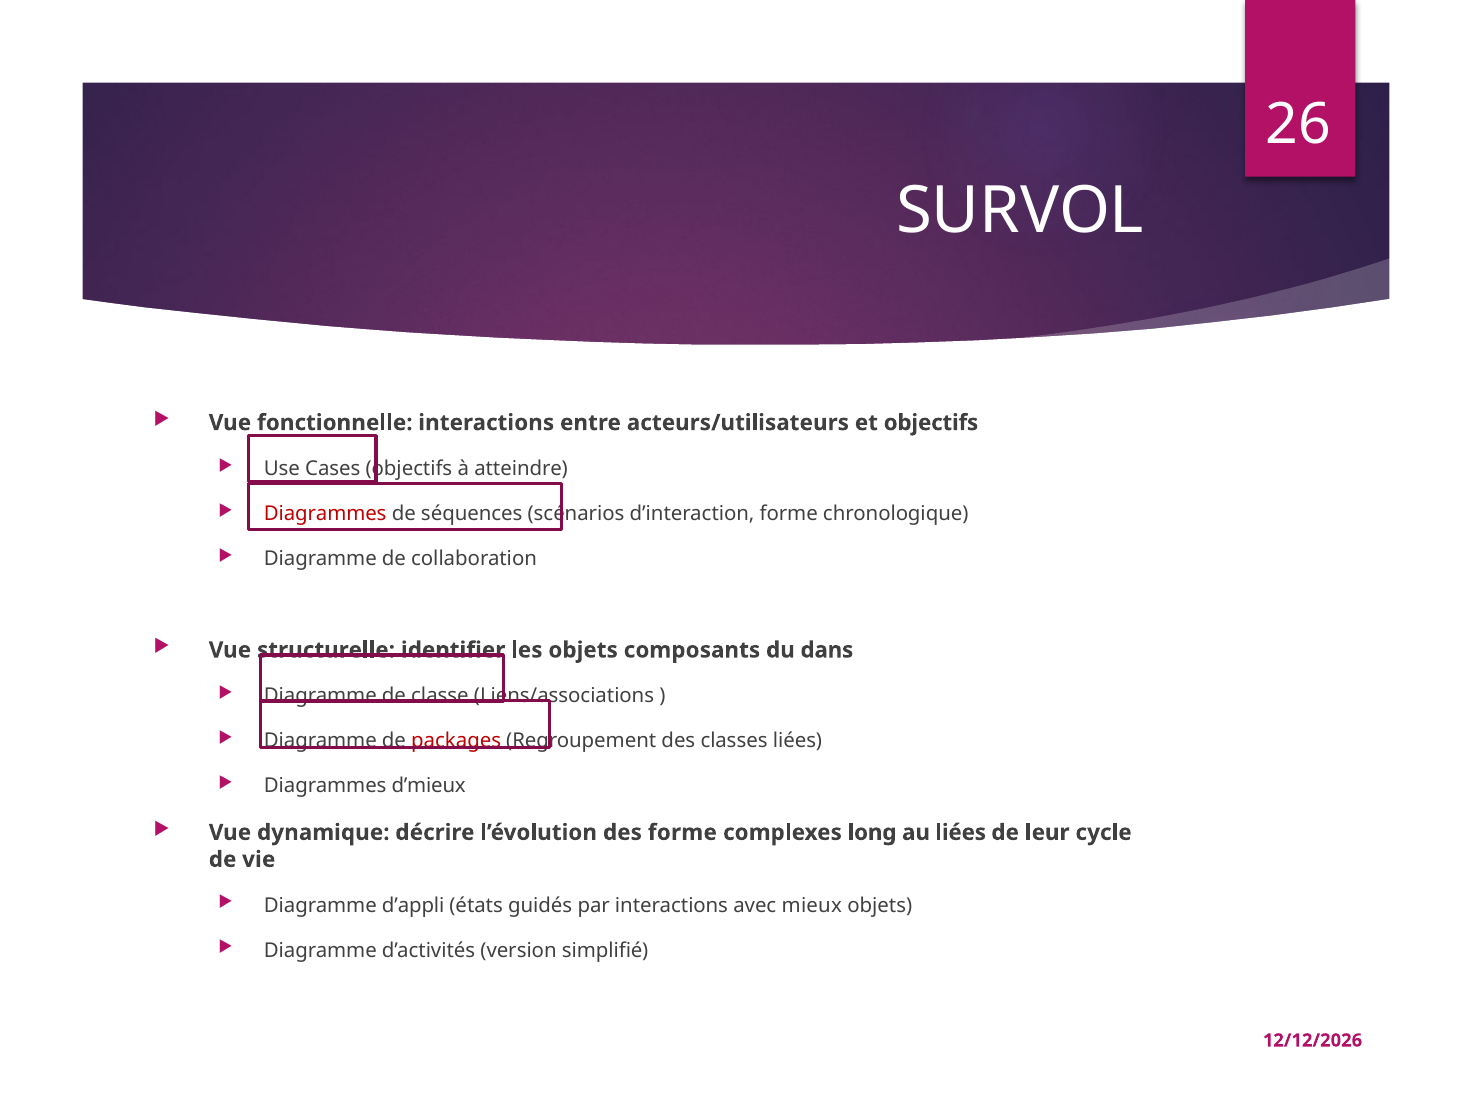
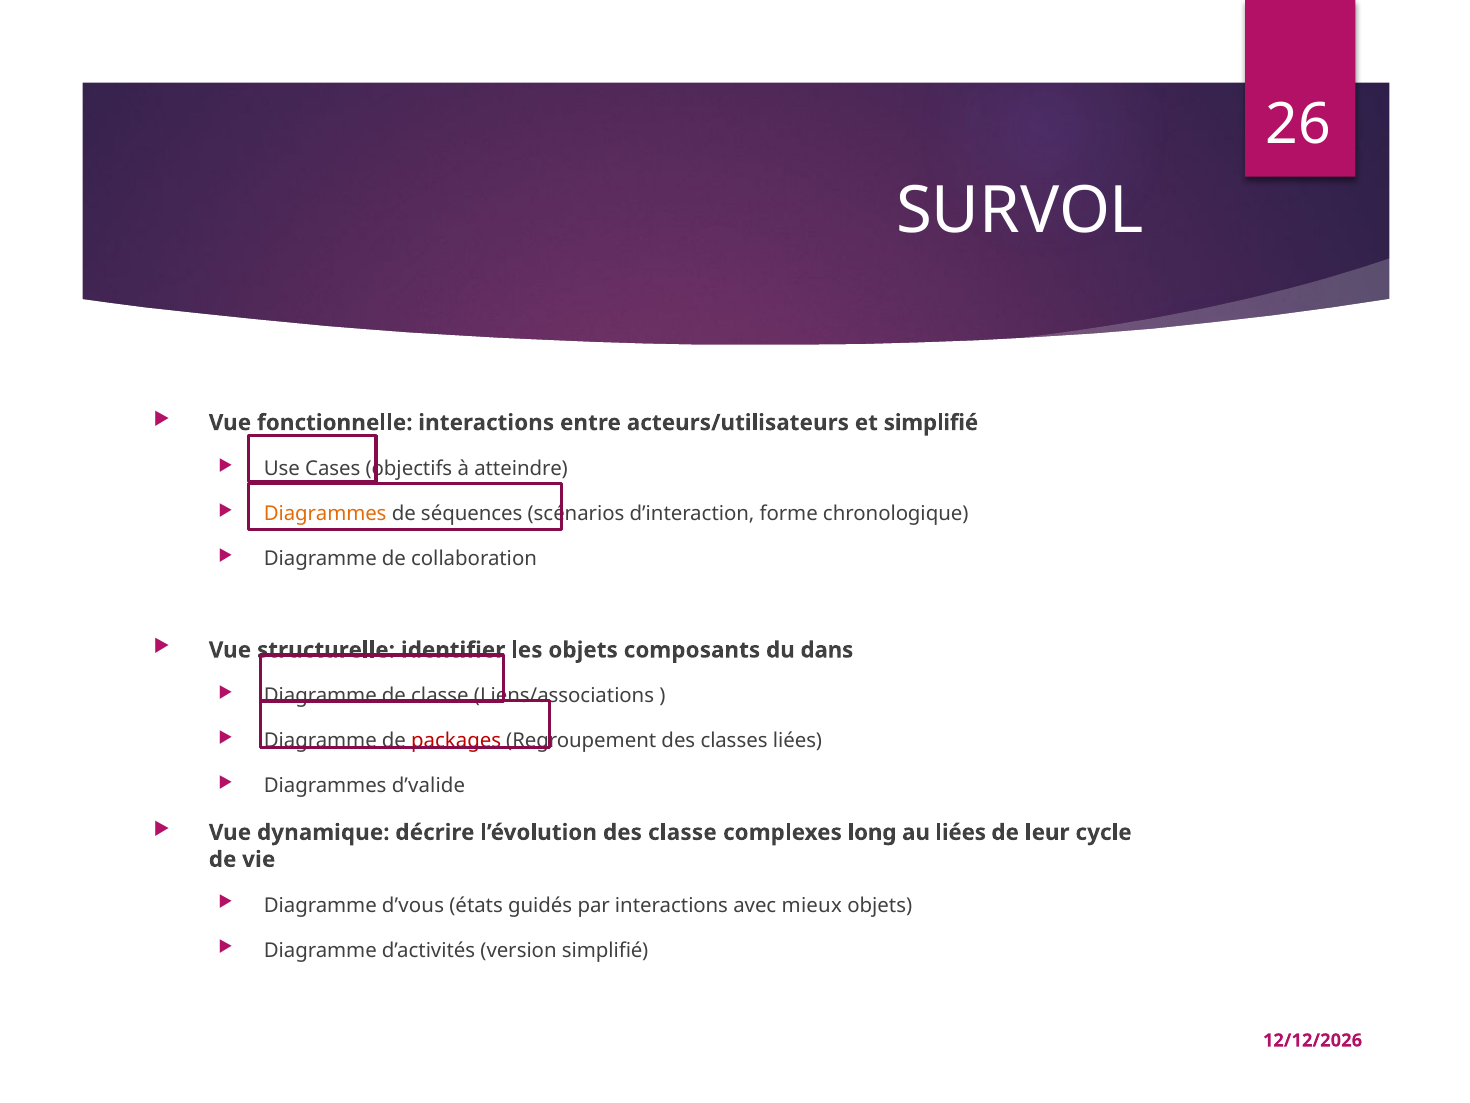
et objectifs: objectifs -> simplifié
Diagrammes at (325, 514) colour: red -> orange
d’mieux: d’mieux -> d’valide
des forme: forme -> classe
d’appli: d’appli -> d’vous
